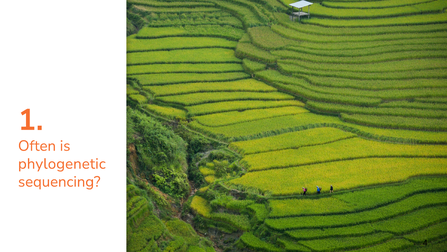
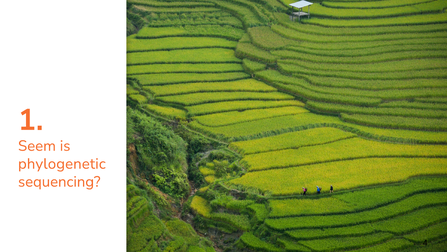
Often: Often -> Seem
